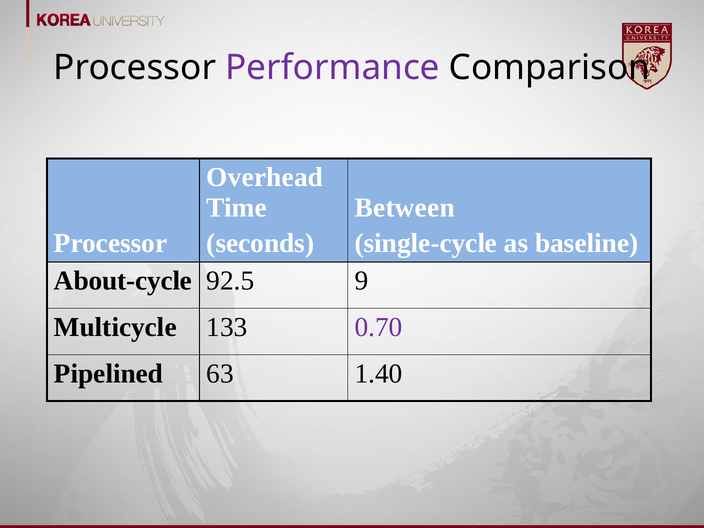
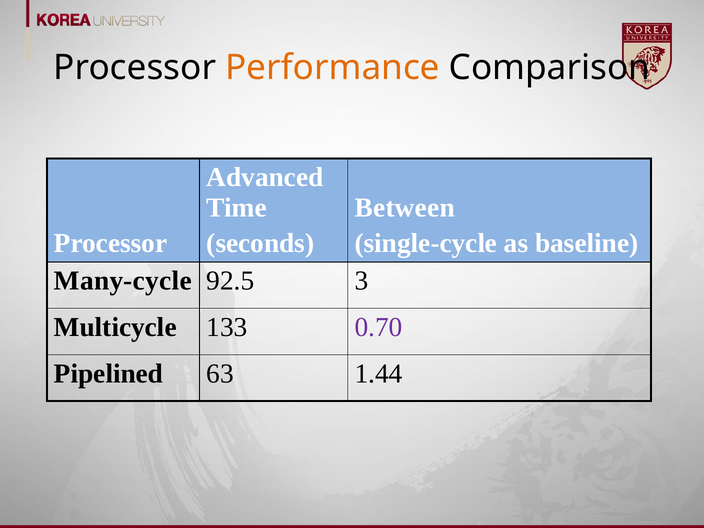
Performance colour: purple -> orange
Overhead: Overhead -> Advanced
About-cycle: About-cycle -> Many-cycle
9: 9 -> 3
1.40: 1.40 -> 1.44
